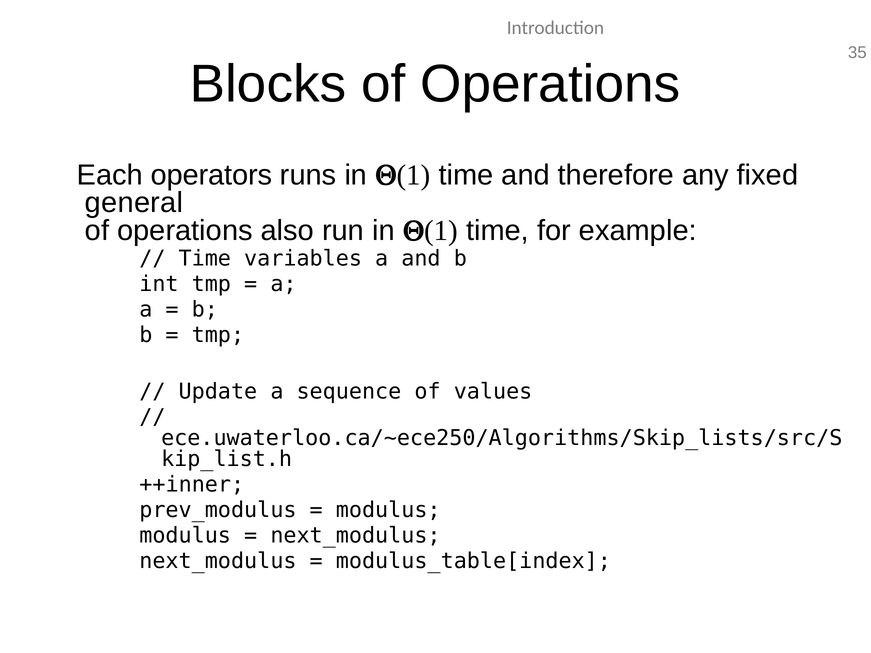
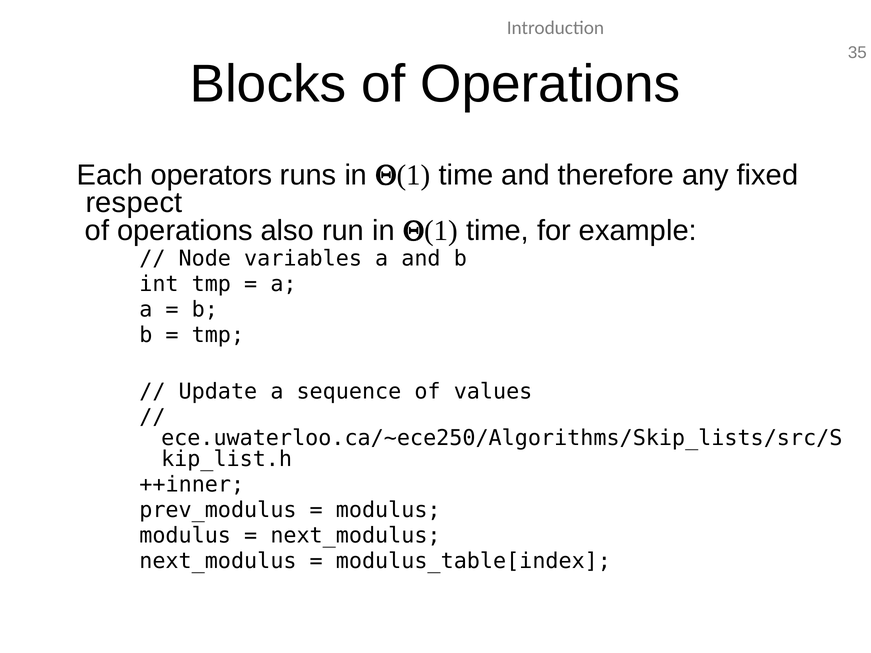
general: general -> respect
Time at (205, 259): Time -> Node
